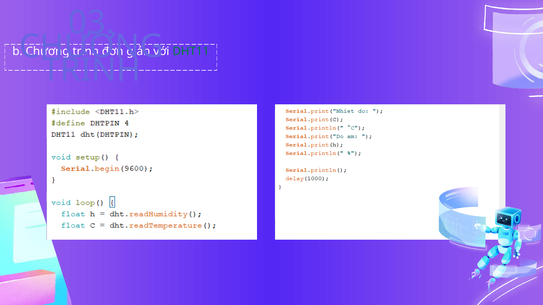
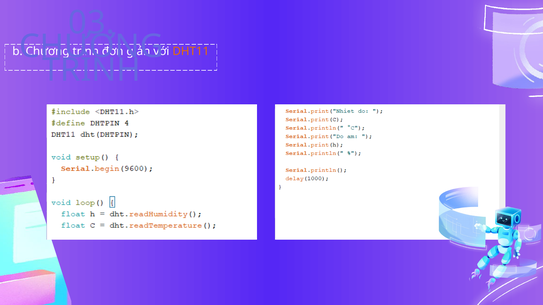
DHT11 colour: green -> orange
